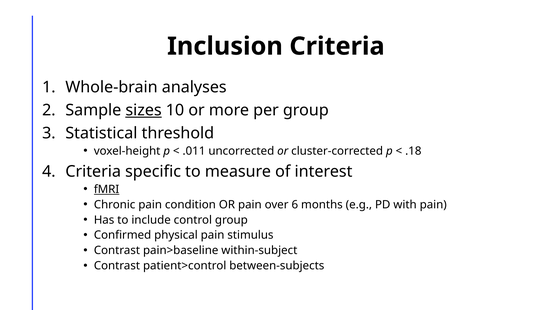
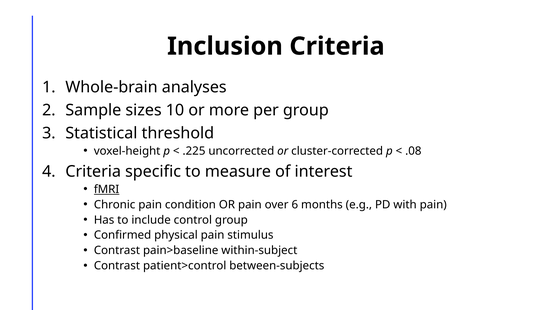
sizes underline: present -> none
.011: .011 -> .225
.18: .18 -> .08
